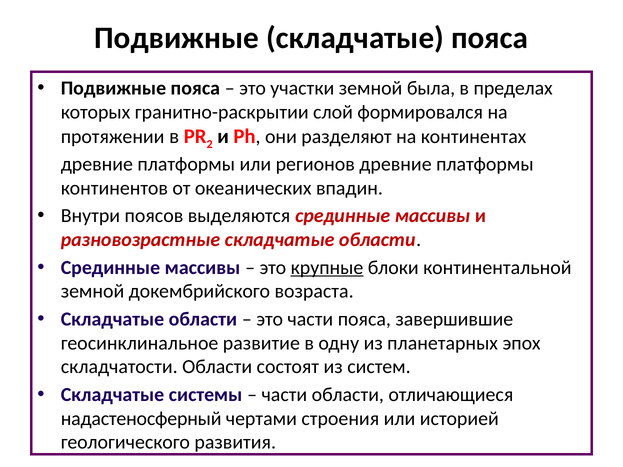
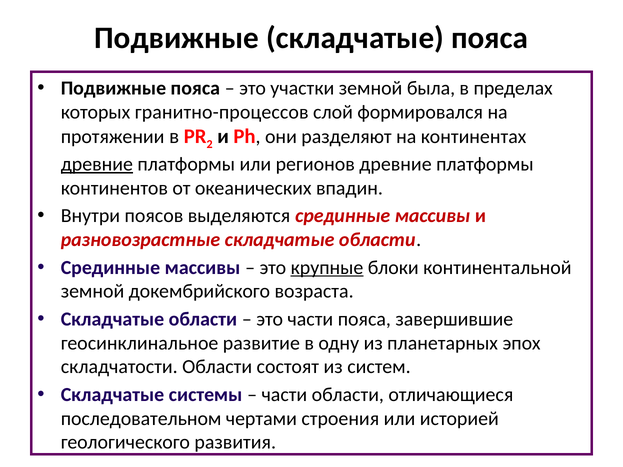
гранитно-раскрытии: гранитно-раскрытии -> гранитно-процессов
древние at (97, 164) underline: none -> present
надастеносферный: надастеносферный -> последовательном
